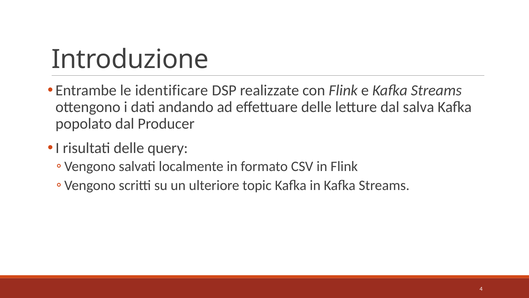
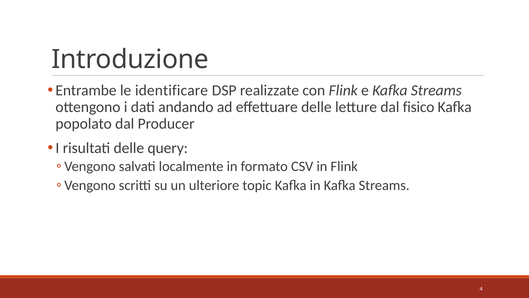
salva: salva -> fisico
